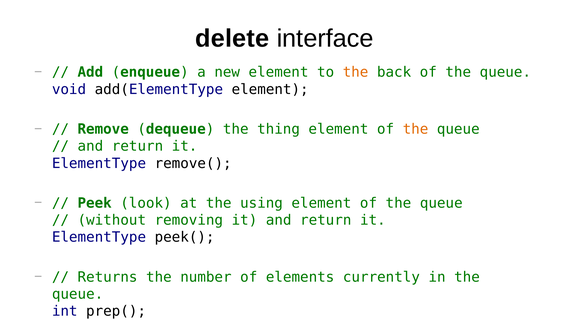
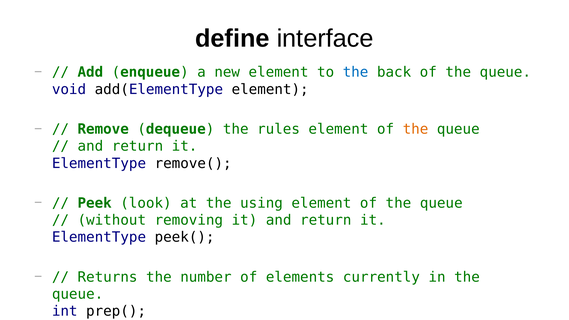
delete: delete -> define
the at (356, 72) colour: orange -> blue
thing: thing -> rules
